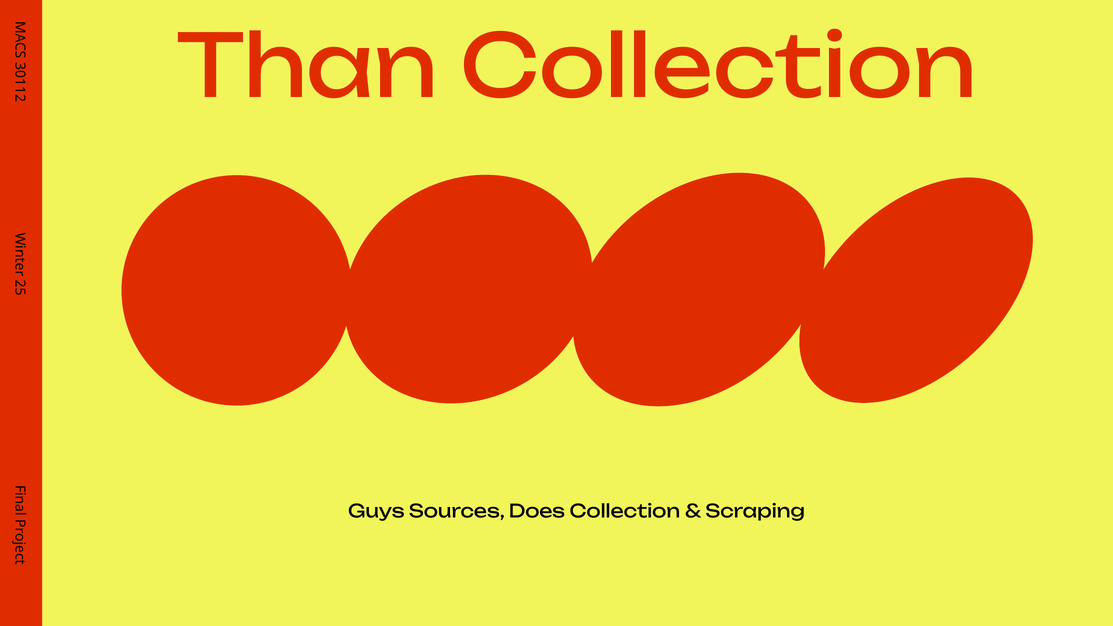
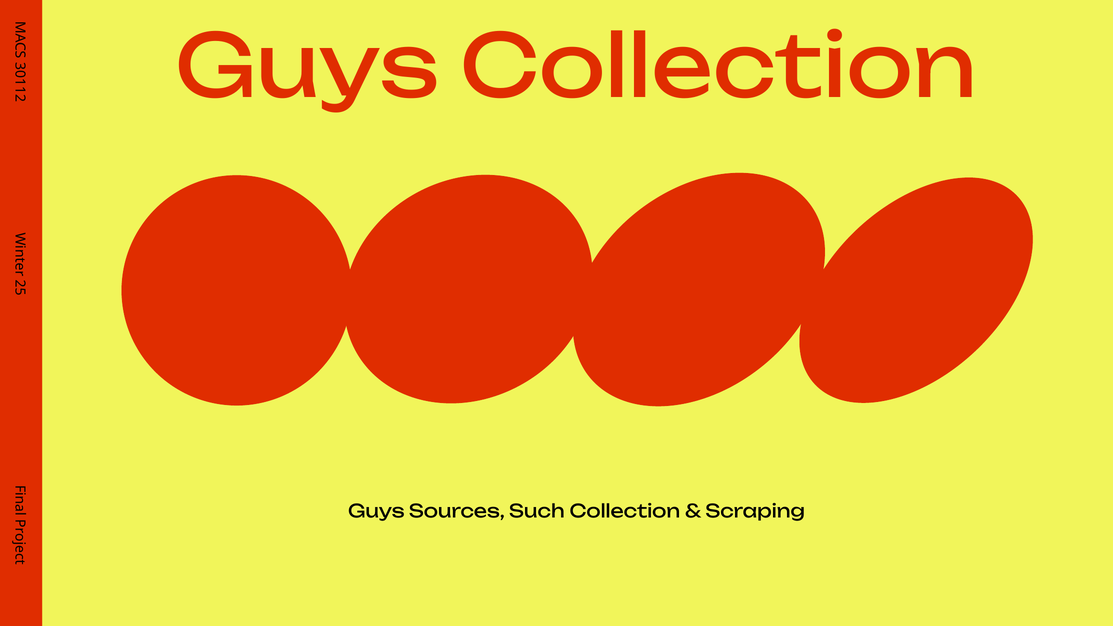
Than at (307, 69): Than -> Guys
Does: Does -> Such
